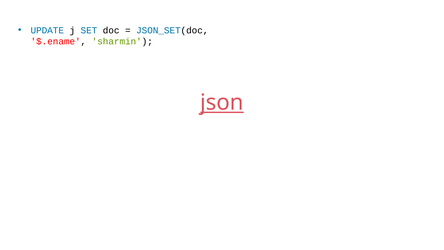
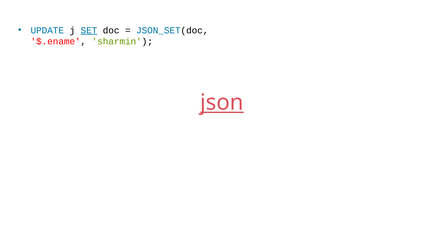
SET underline: none -> present
